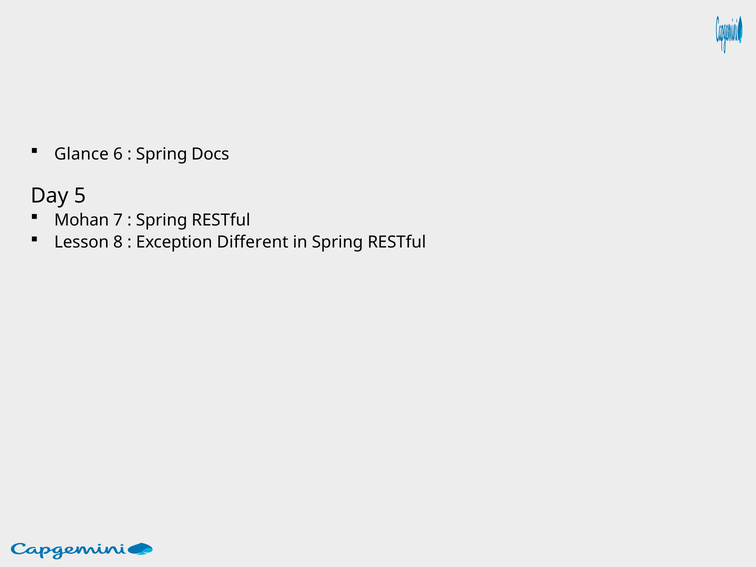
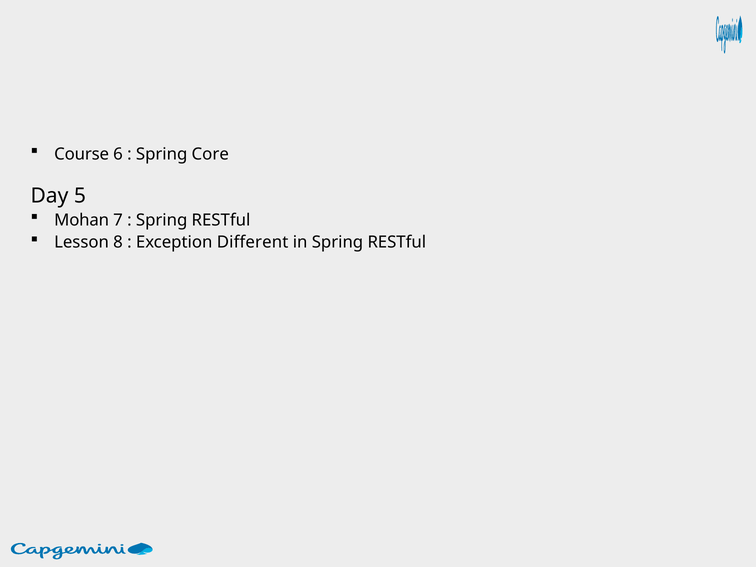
Glance: Glance -> Course
Docs: Docs -> Core
